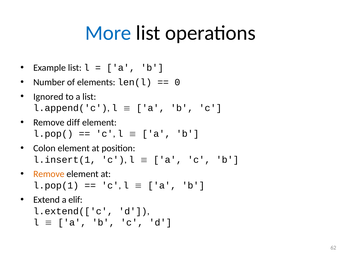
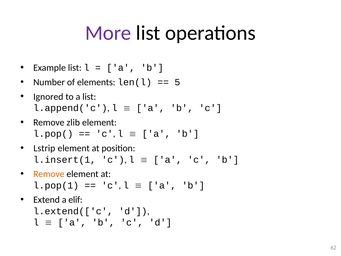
More colour: blue -> purple
0: 0 -> 5
diff: diff -> zlib
Colon: Colon -> Lstrip
